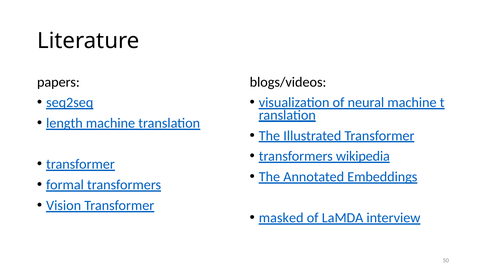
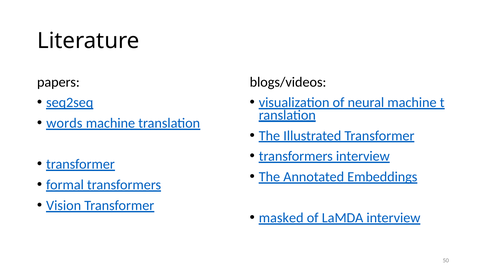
length: length -> words
transformers wikipedia: wikipedia -> interview
